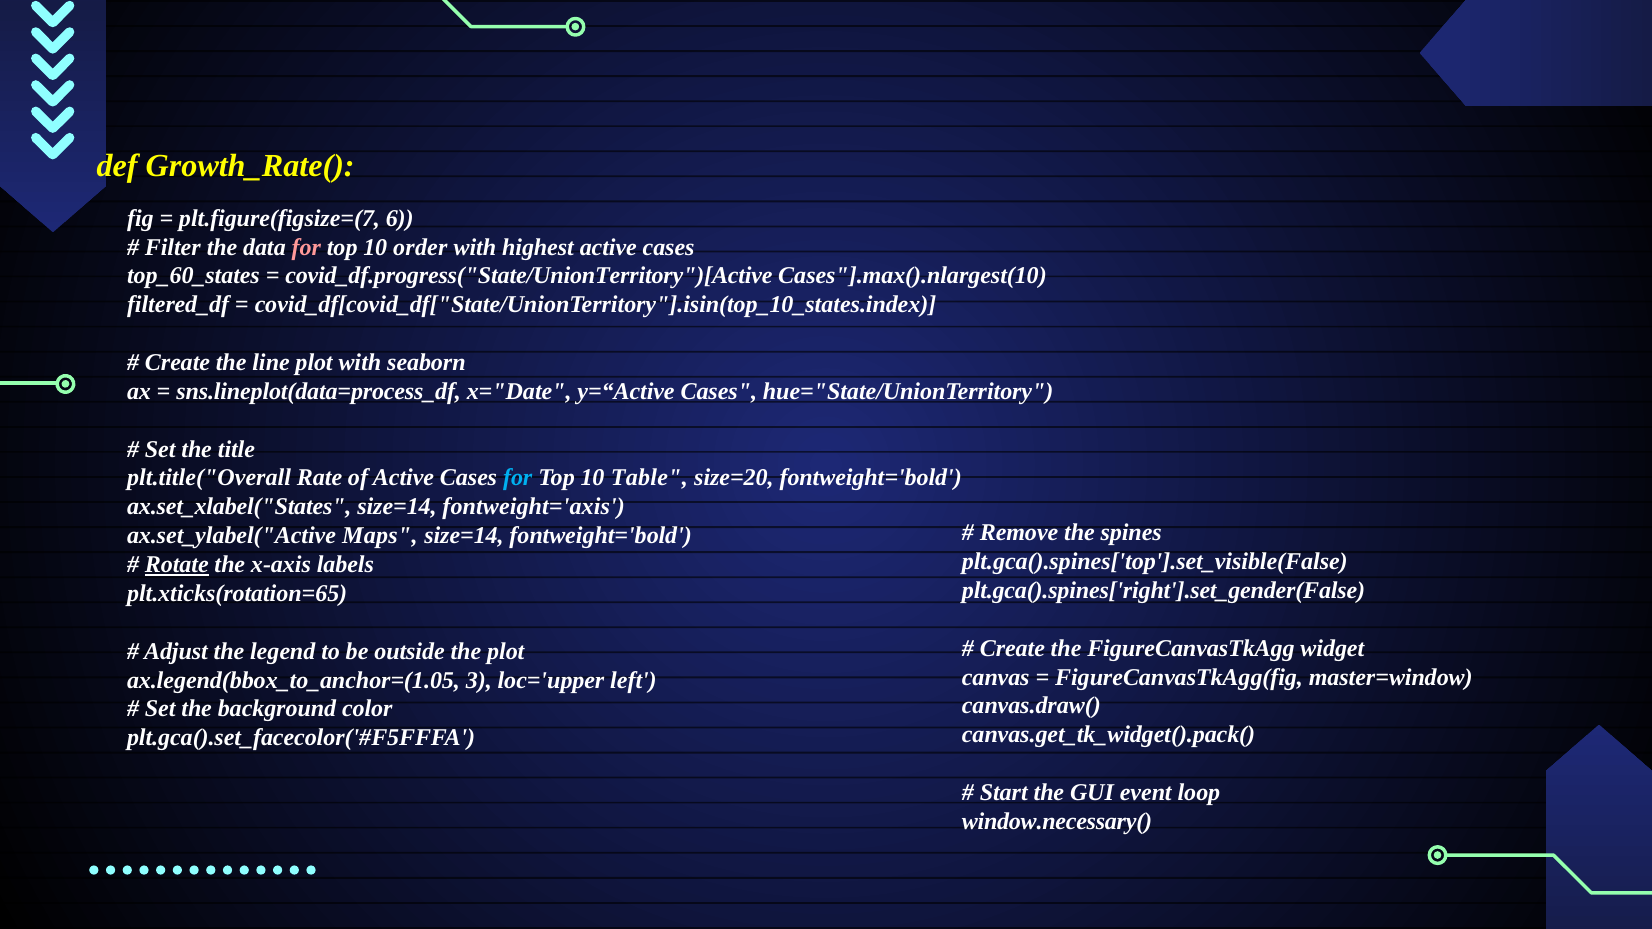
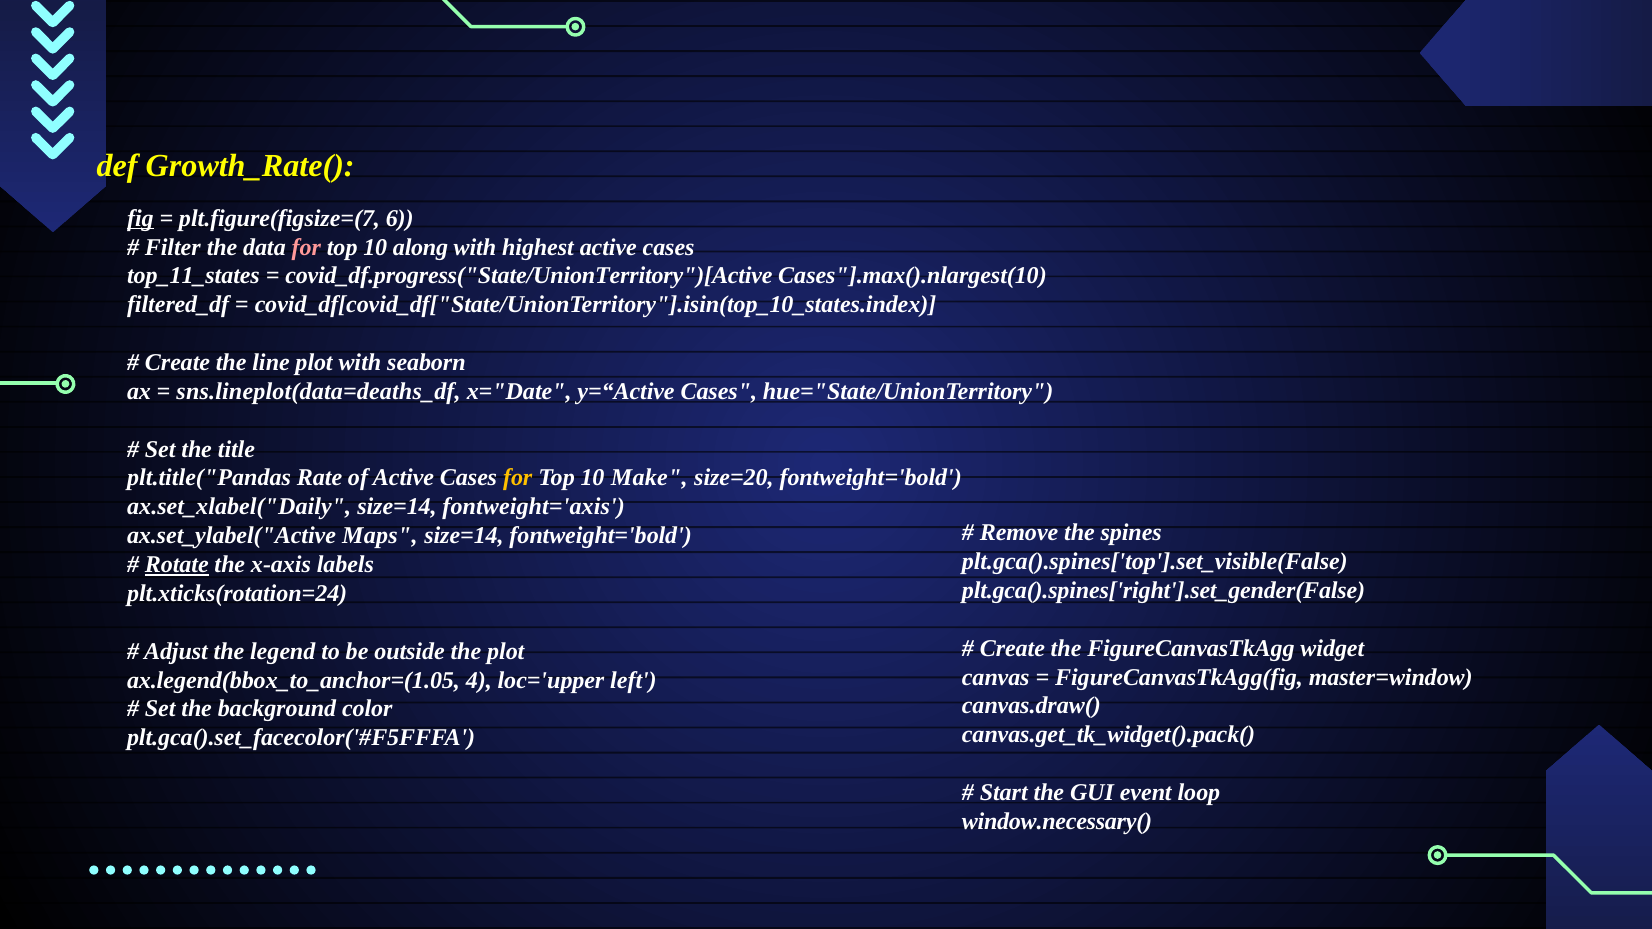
fig underline: none -> present
order: order -> along
top_60_states: top_60_states -> top_11_states
sns.lineplot(data=process_df: sns.lineplot(data=process_df -> sns.lineplot(data=deaths_df
plt.title("Overall: plt.title("Overall -> plt.title("Pandas
for at (518, 478) colour: light blue -> yellow
Table: Table -> Make
ax.set_xlabel("States: ax.set_xlabel("States -> ax.set_xlabel("Daily
plt.xticks(rotation=65: plt.xticks(rotation=65 -> plt.xticks(rotation=24
3: 3 -> 4
